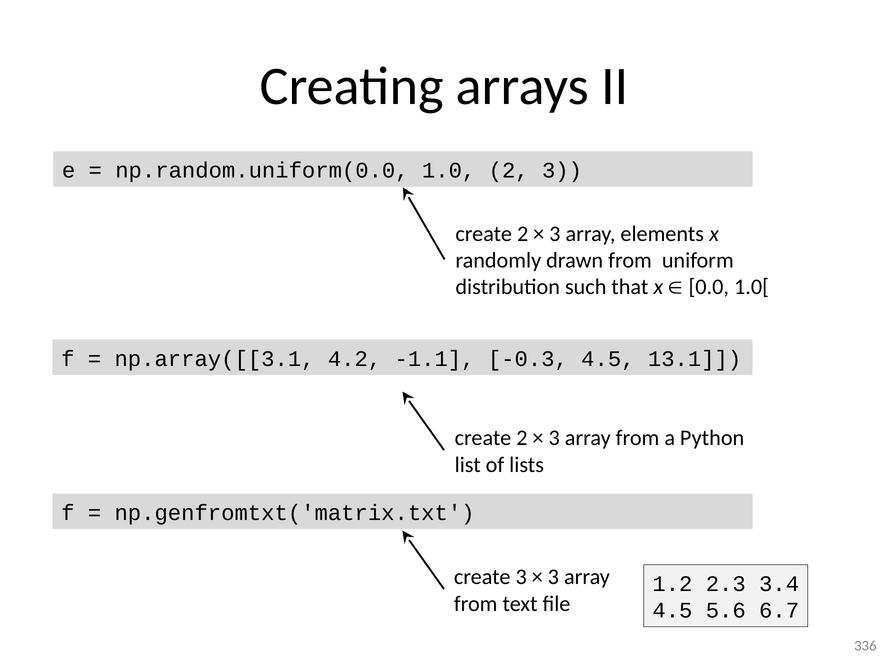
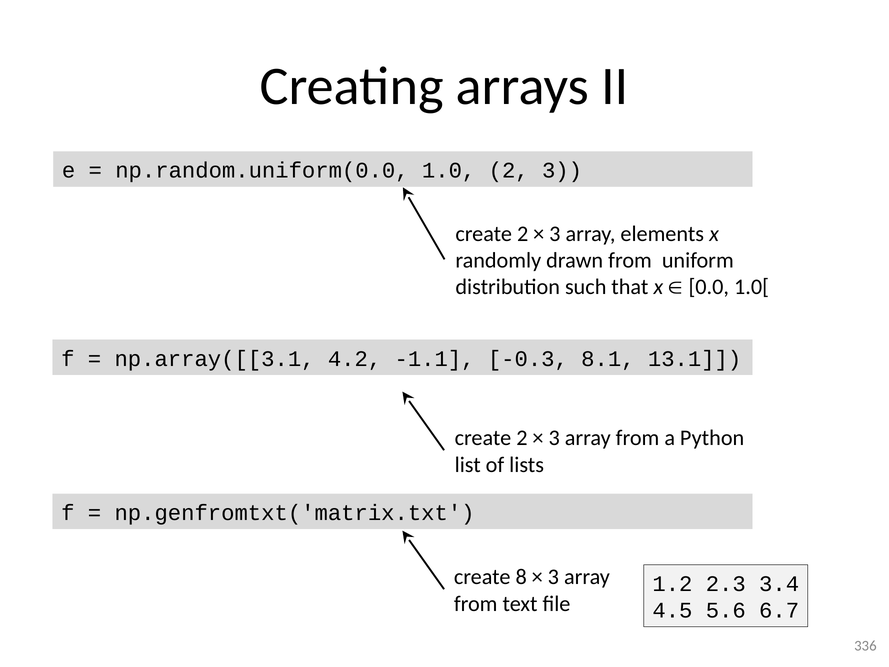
-0.3 4.5: 4.5 -> 8.1
create 3: 3 -> 8
